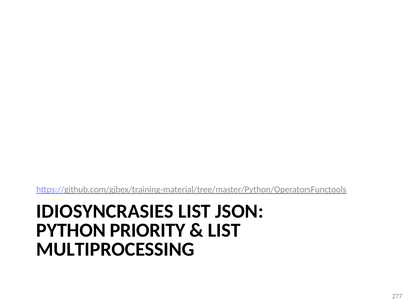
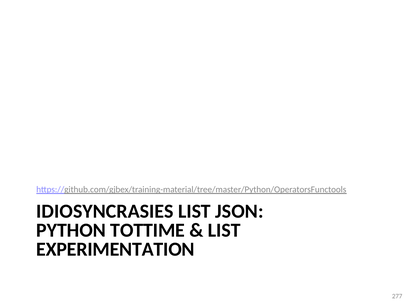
PRIORITY: PRIORITY -> TOTTIME
MULTIPROCESSING: MULTIPROCESSING -> EXPERIMENTATION
